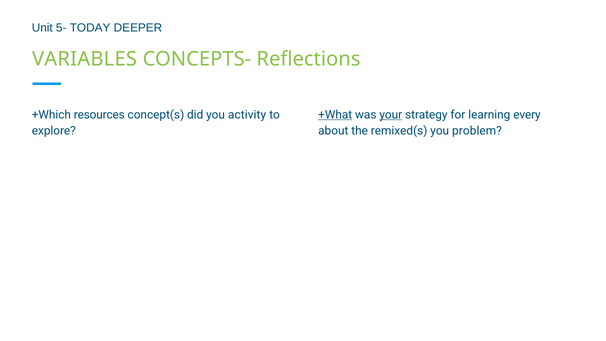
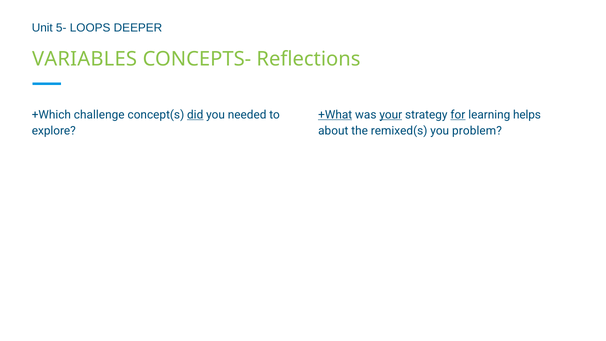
TODAY: TODAY -> LOOPS
resources: resources -> challenge
did underline: none -> present
activity: activity -> needed
for underline: none -> present
every: every -> helps
